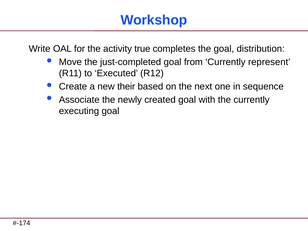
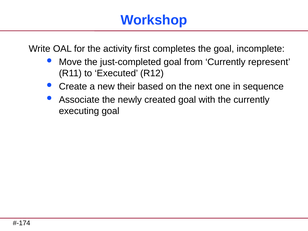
true: true -> first
distribution: distribution -> incomplete
